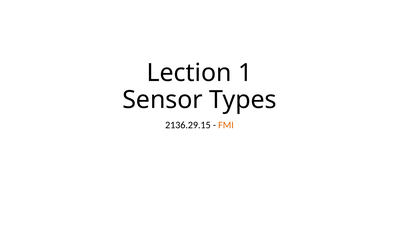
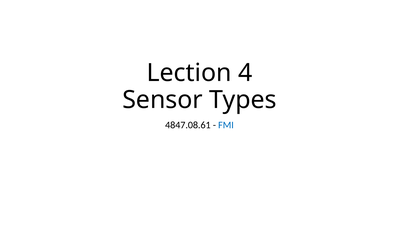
1: 1 -> 4
2136.29.15: 2136.29.15 -> 4847.08.61
FMI colour: orange -> blue
